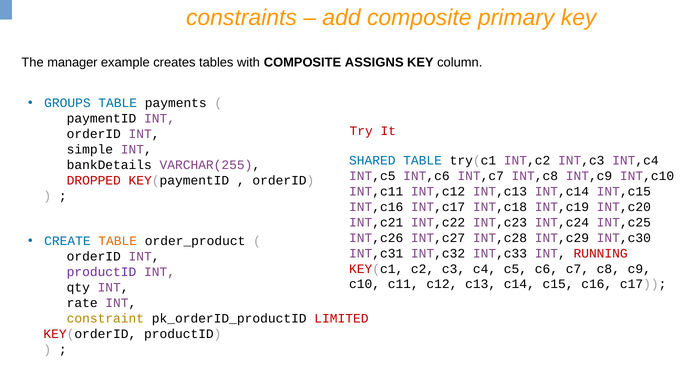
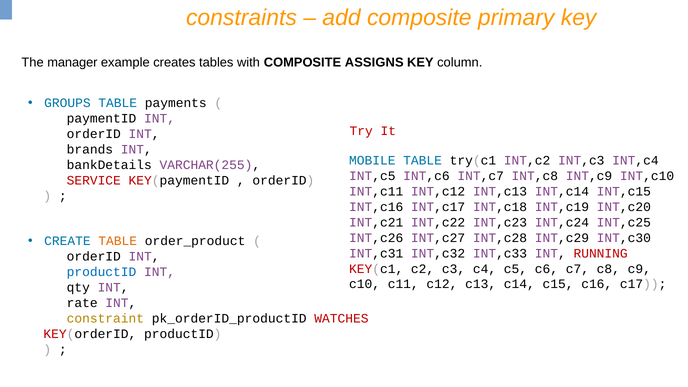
simple: simple -> brands
SHARED: SHARED -> MOBILE
DROPPED: DROPPED -> SERVICE
productID at (102, 272) colour: purple -> blue
LIMITED: LIMITED -> WATCHES
